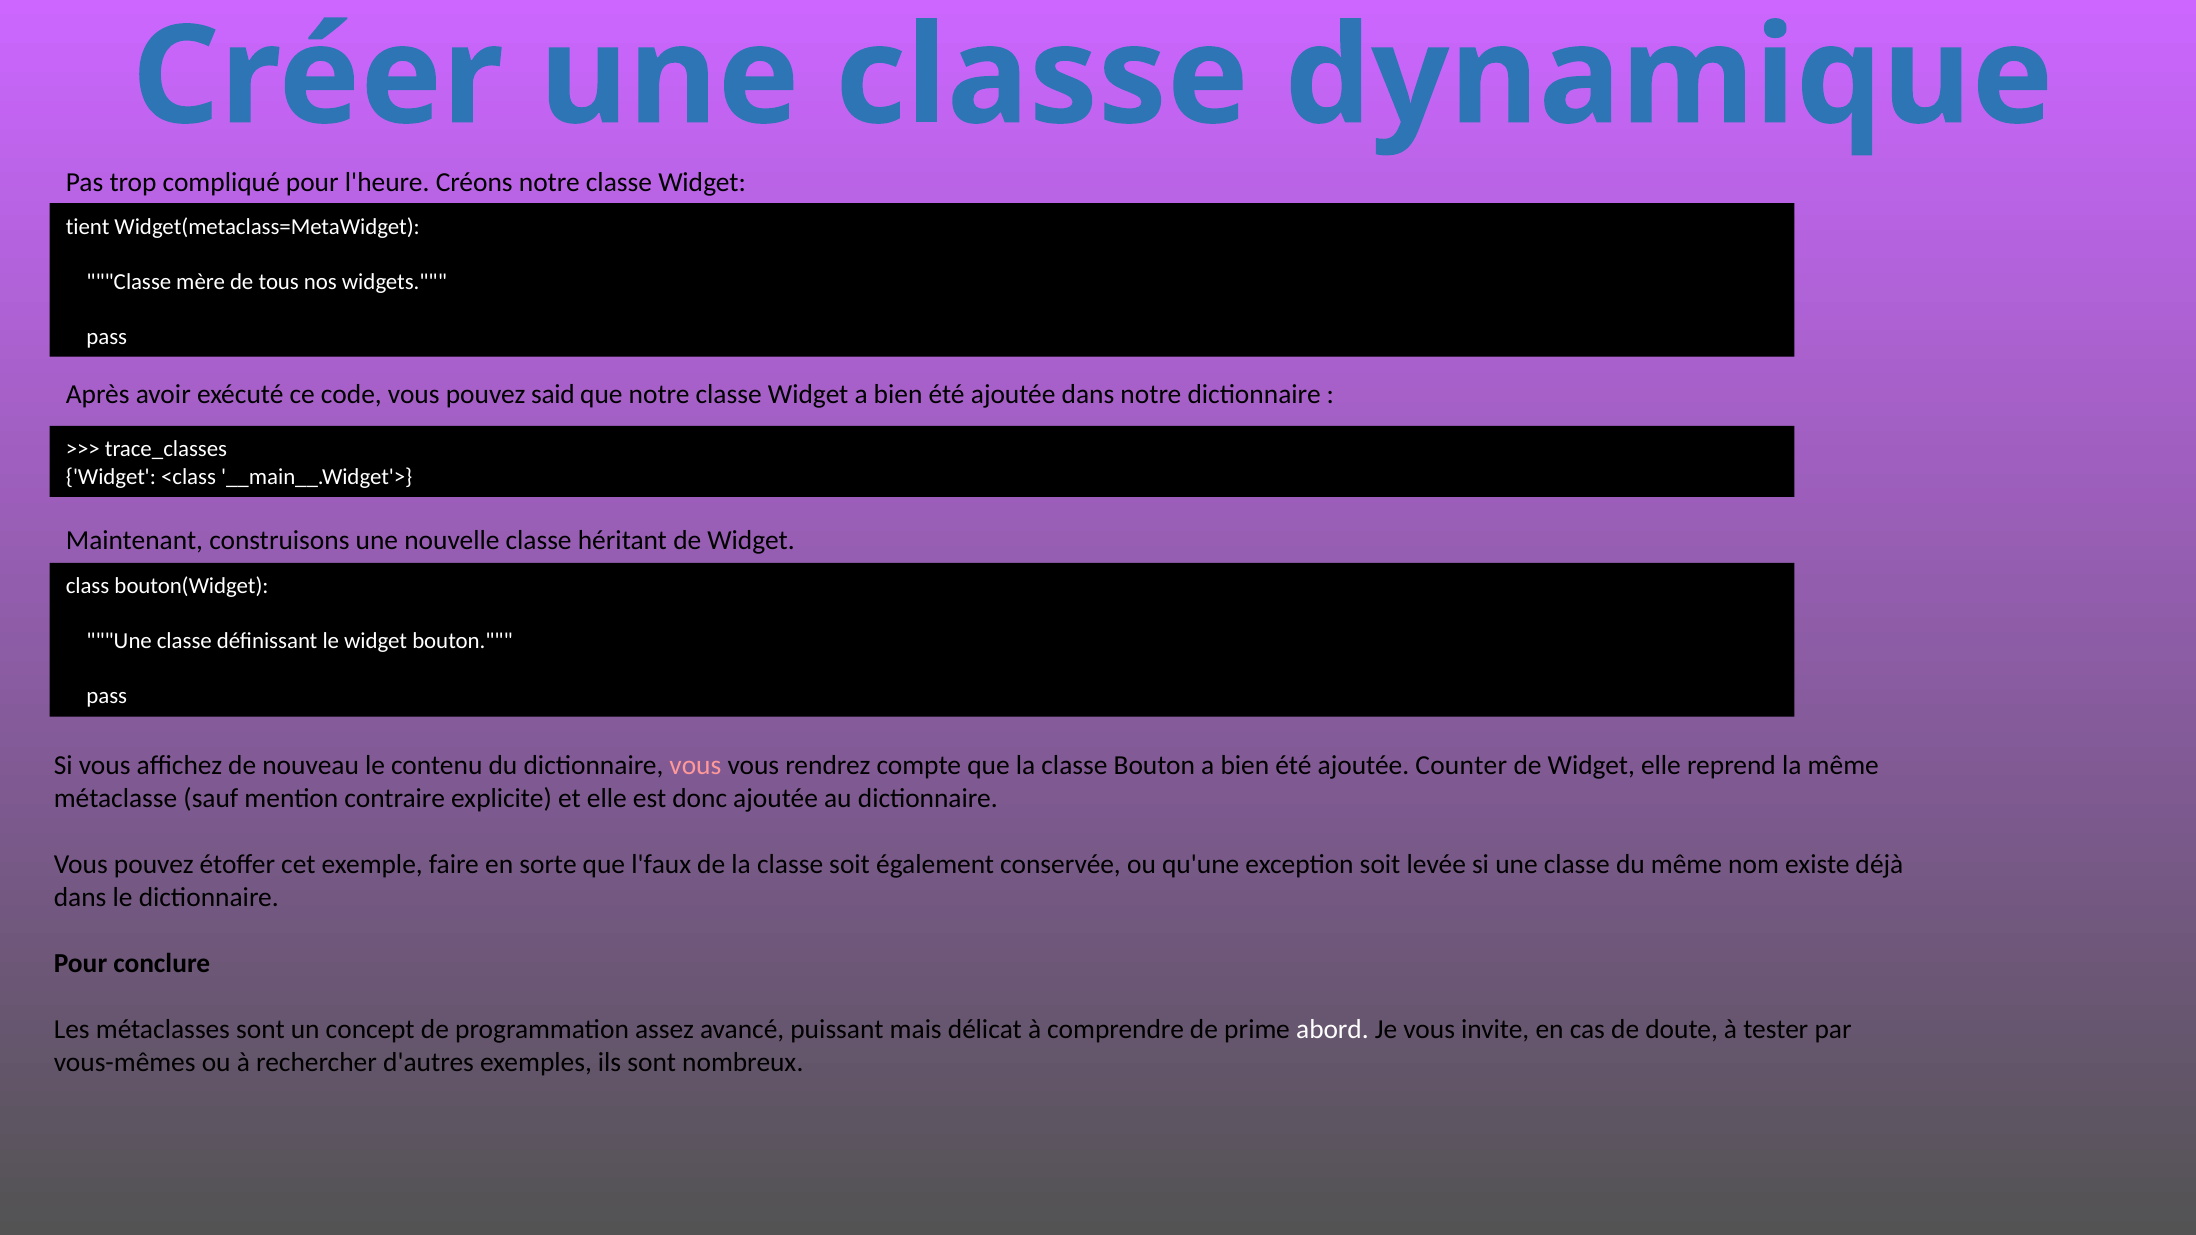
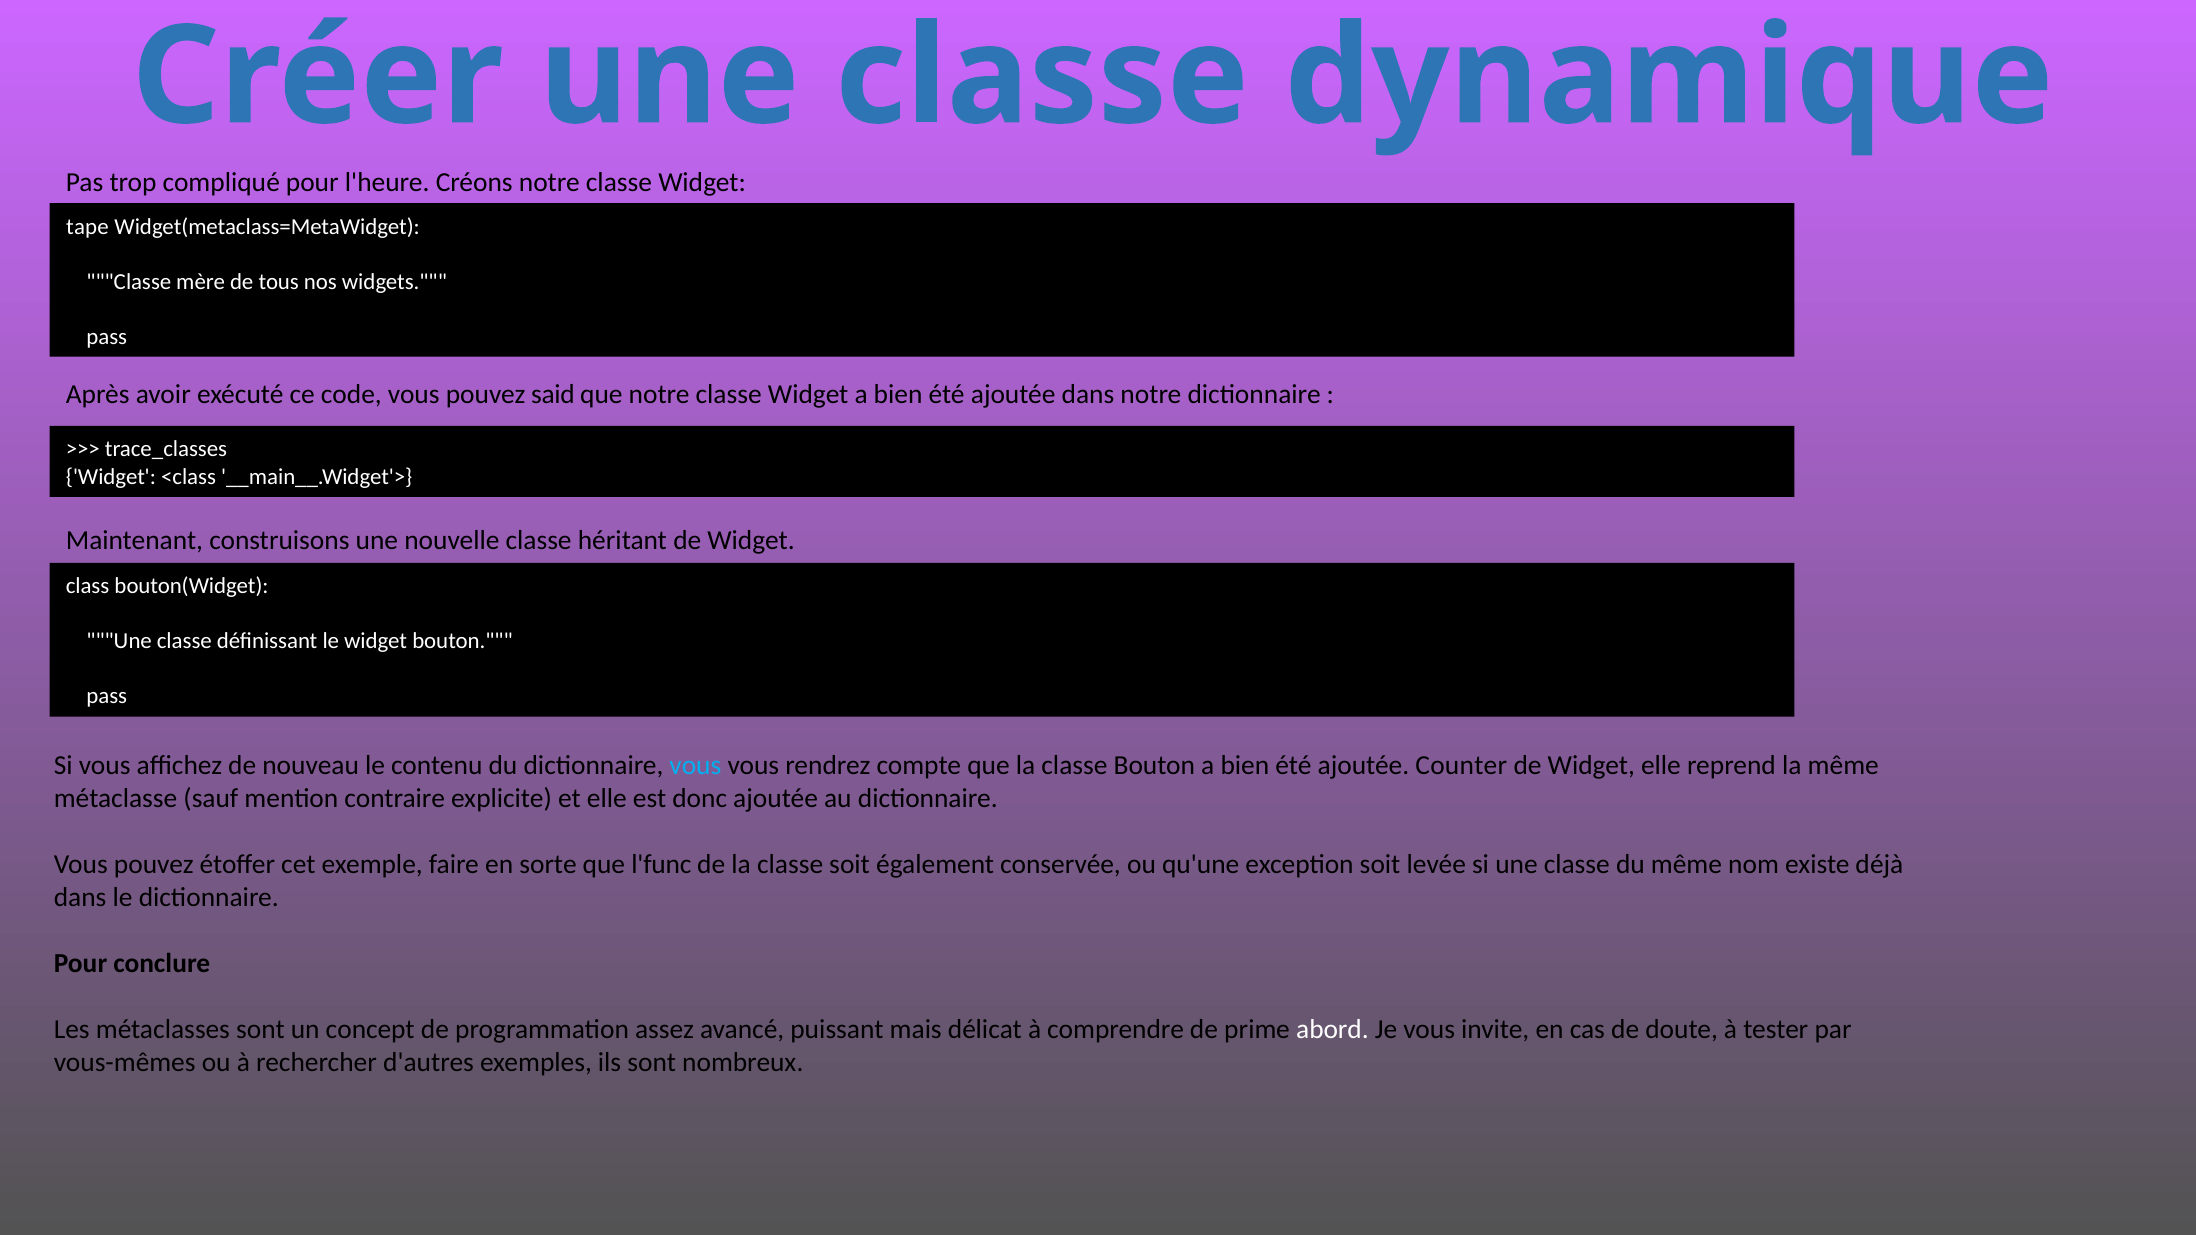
tient: tient -> tape
vous at (695, 766) colour: pink -> light blue
l'faux: l'faux -> l'func
